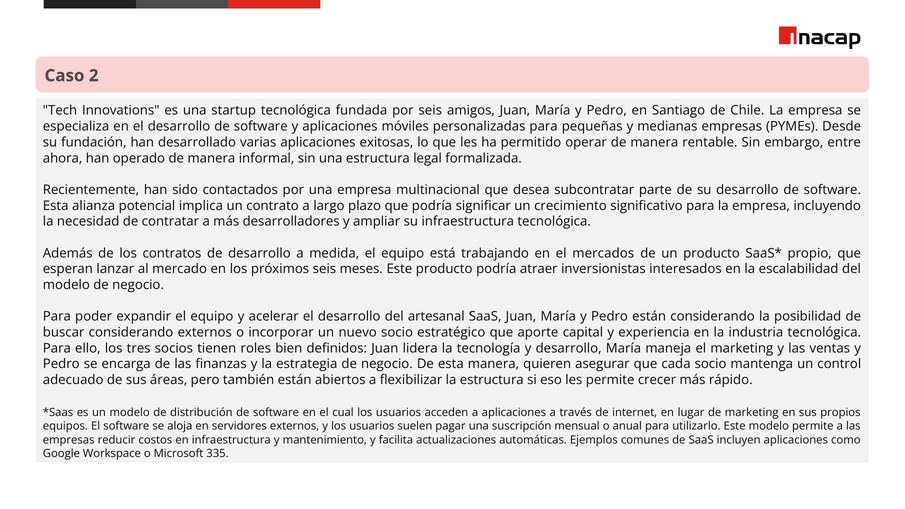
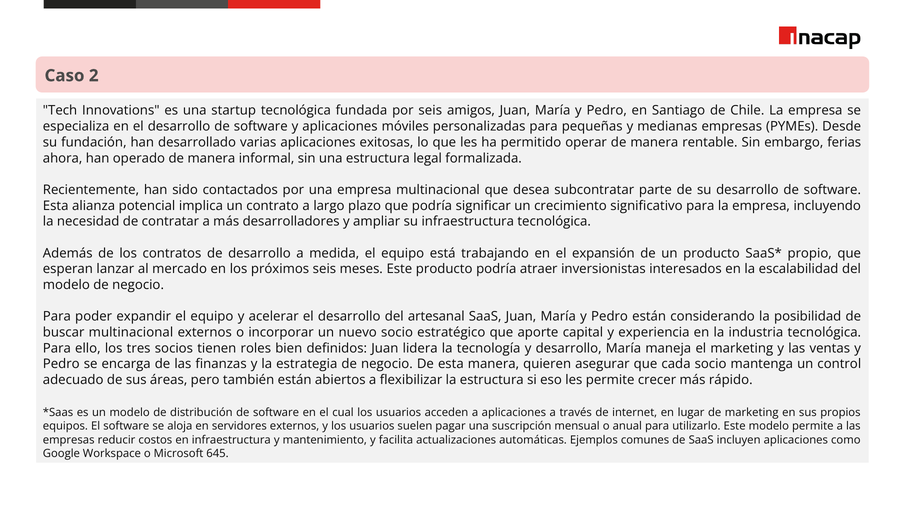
entre: entre -> ferias
mercados: mercados -> expansión
buscar considerando: considerando -> multinacional
335: 335 -> 645
